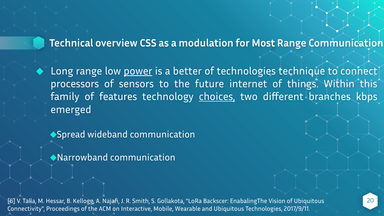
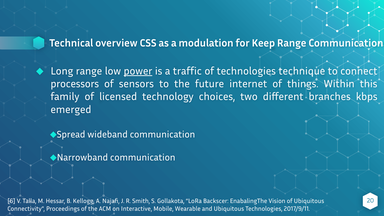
Most: Most -> Keep
better: better -> traffic
features: features -> licensed
choices underline: present -> none
